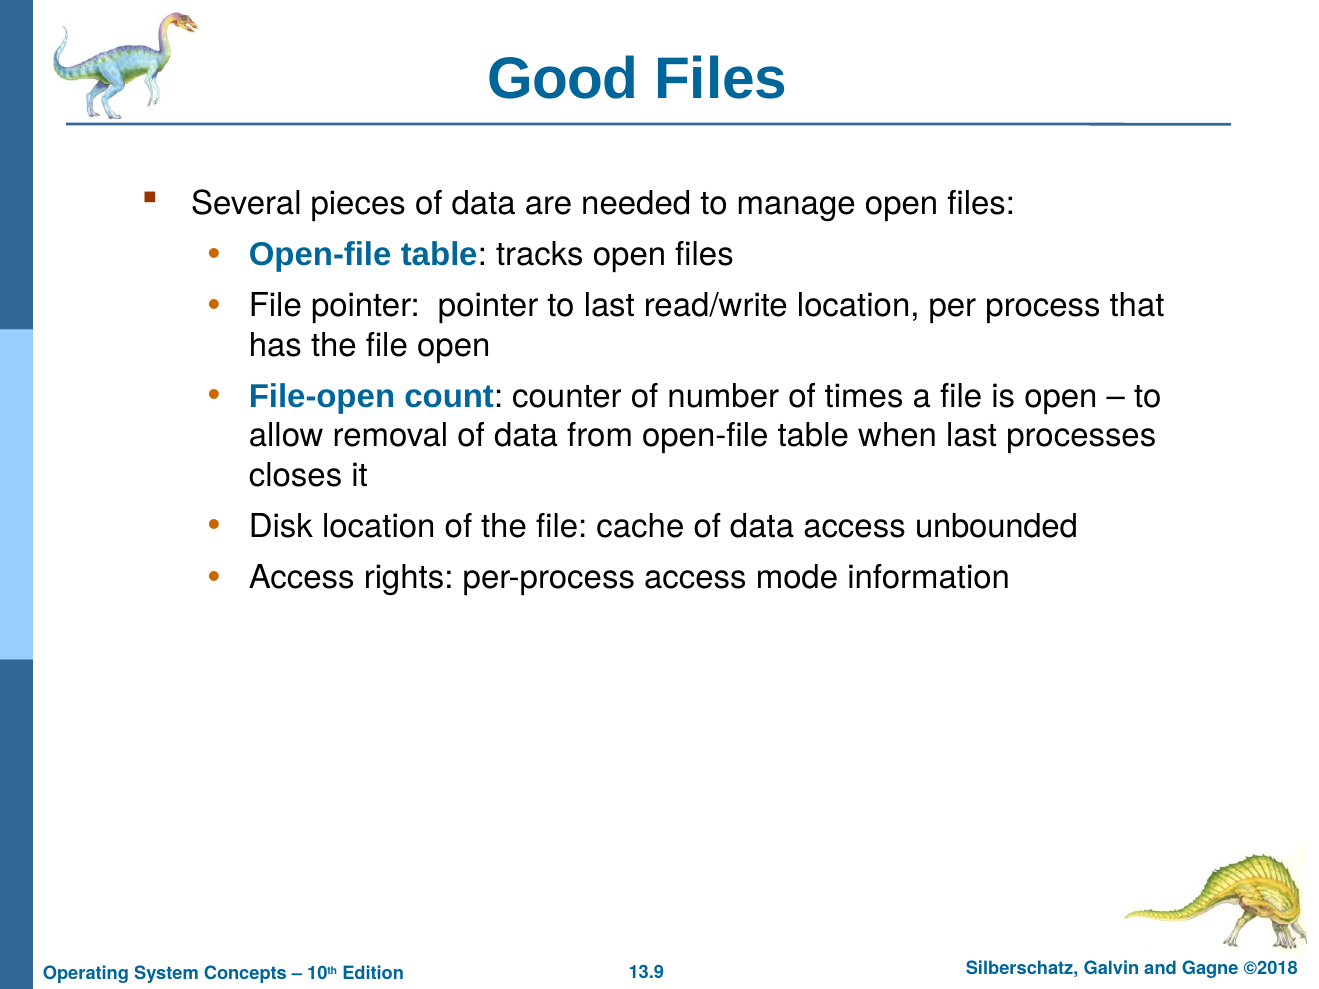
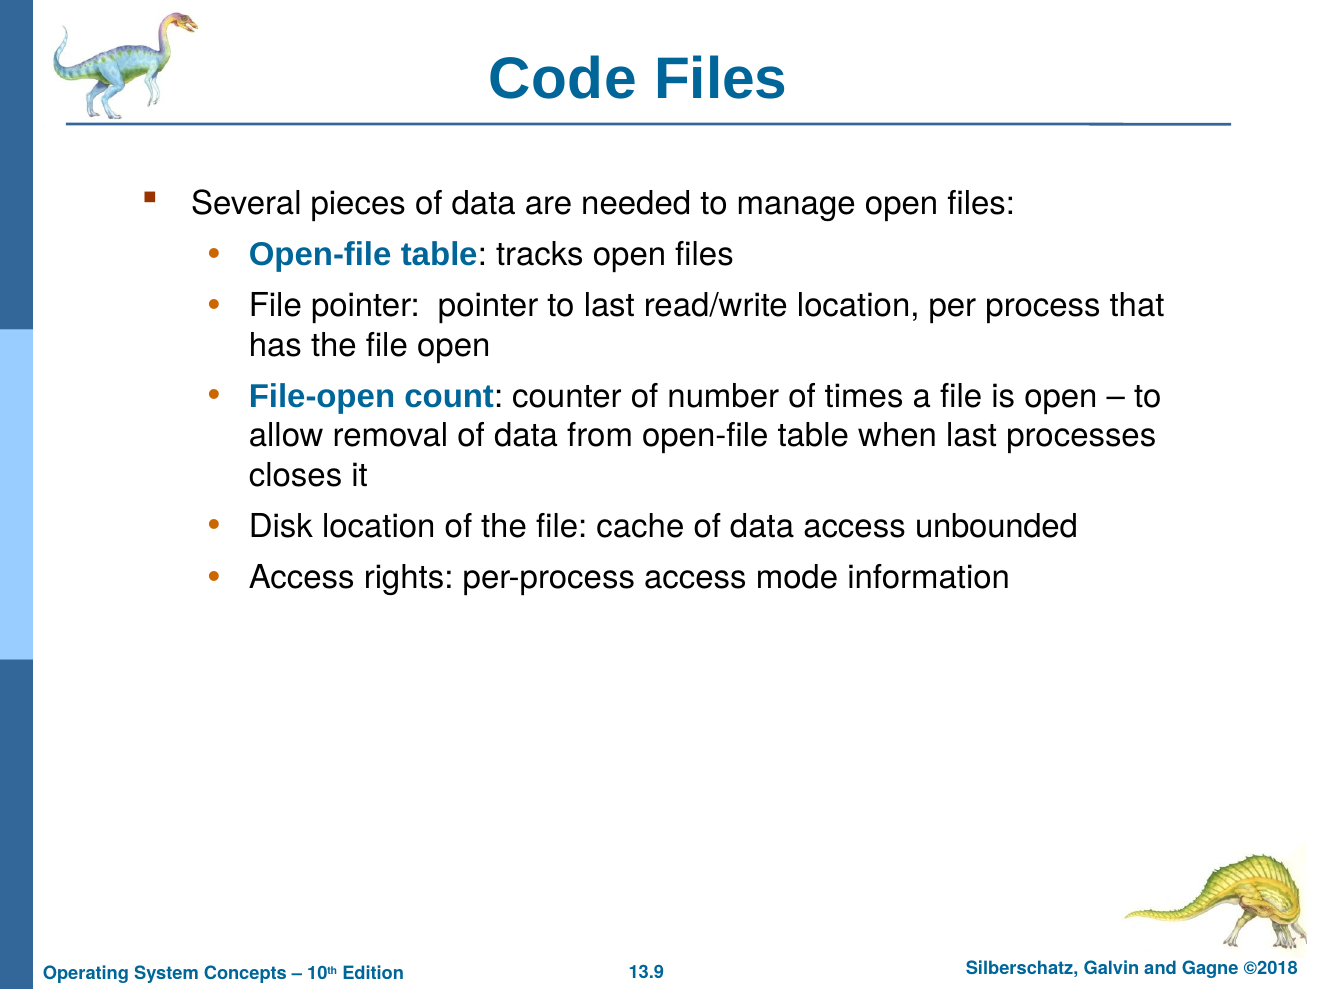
Good: Good -> Code
